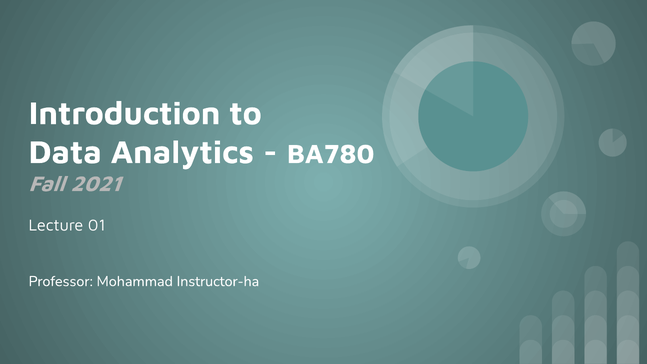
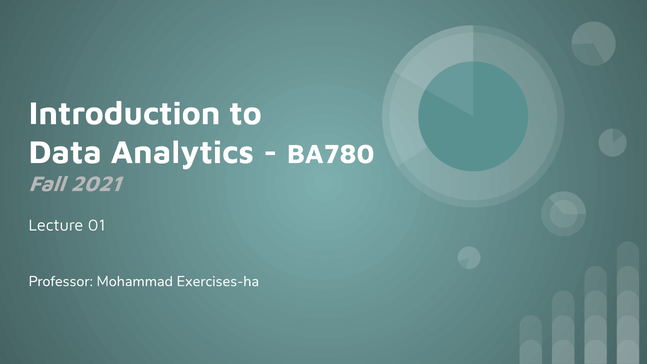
Instructor-ha: Instructor-ha -> Exercises-ha
